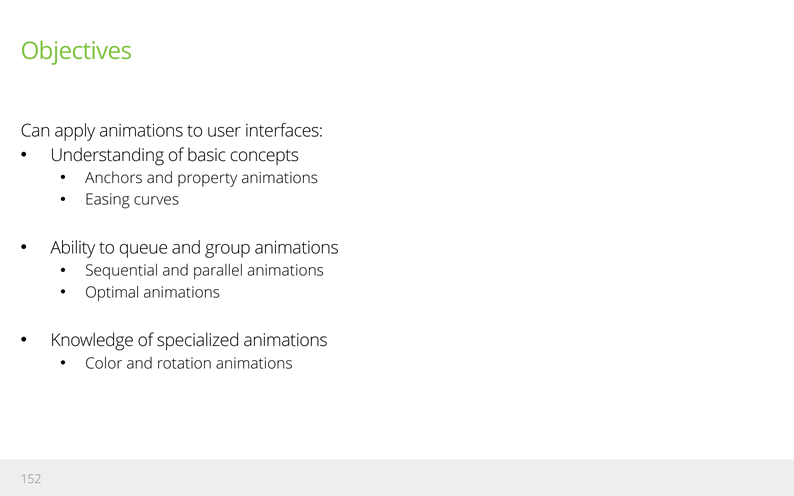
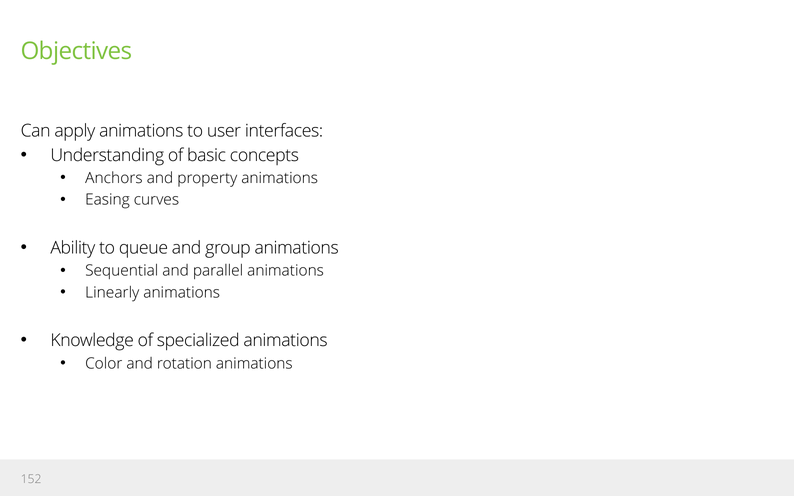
Optimal: Optimal -> Linearly
